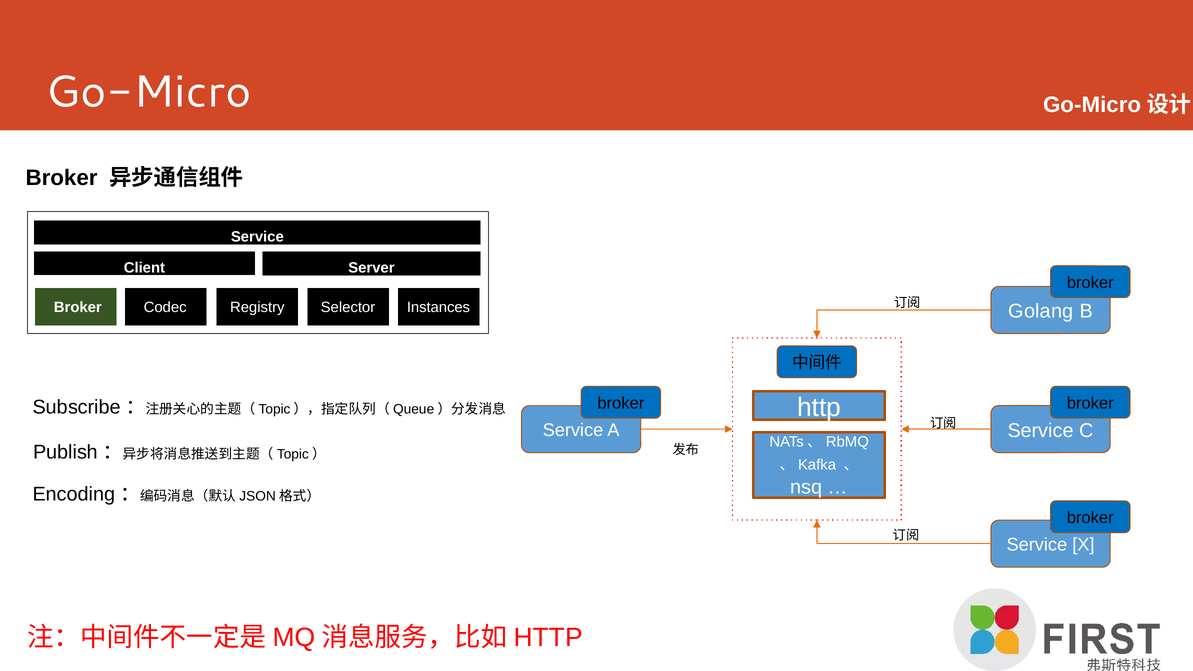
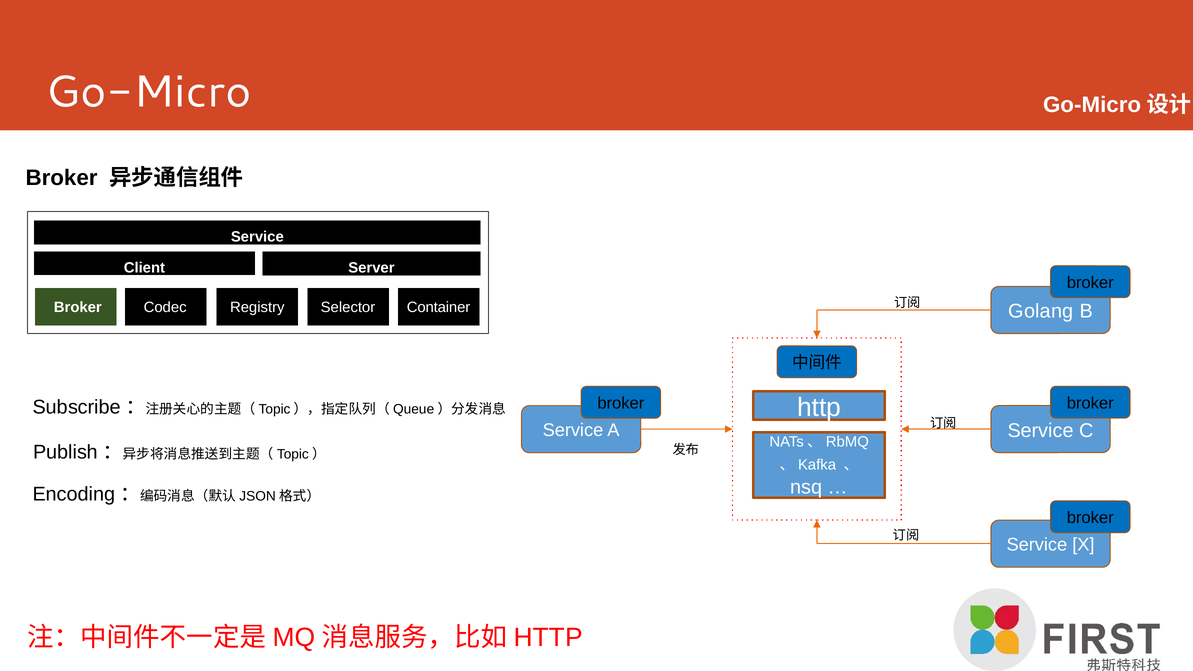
Instances: Instances -> Container
